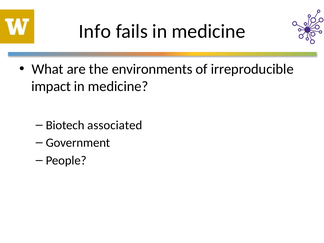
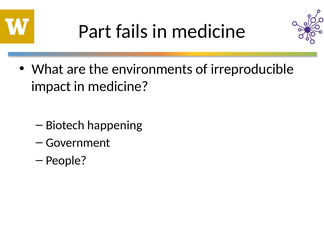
Info: Info -> Part
associated: associated -> happening
